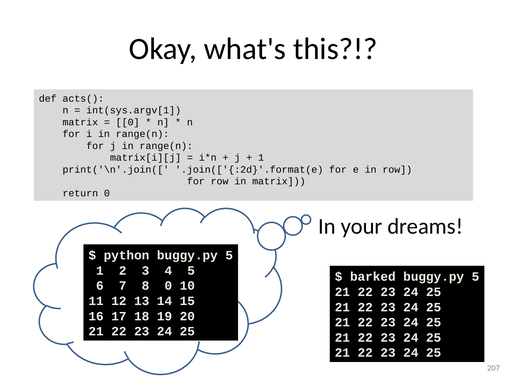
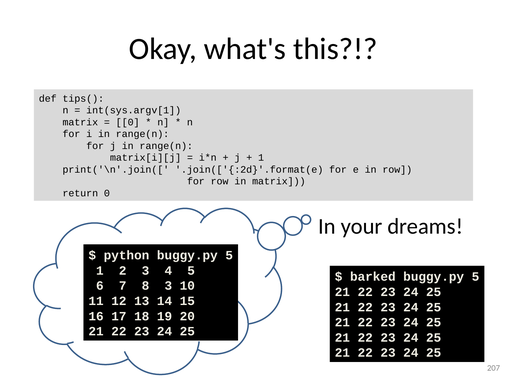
acts(: acts( -> tips(
8 0: 0 -> 3
